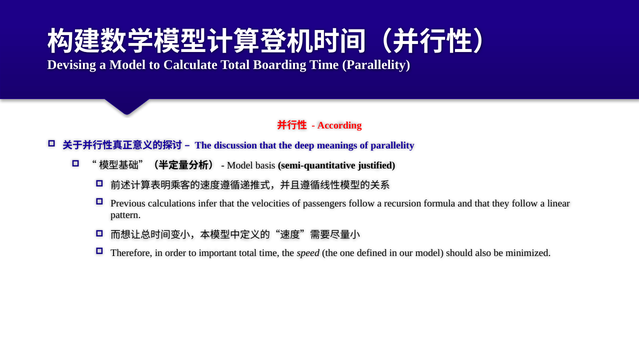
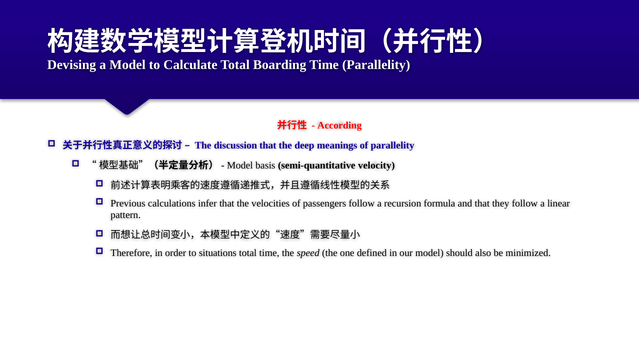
justified: justified -> velocity
important: important -> situations
